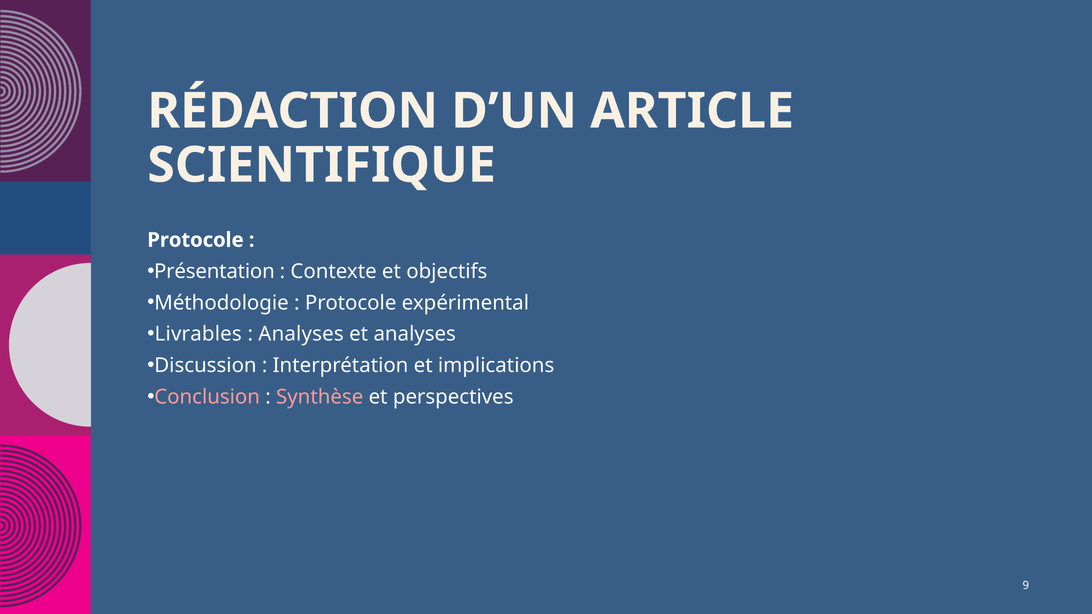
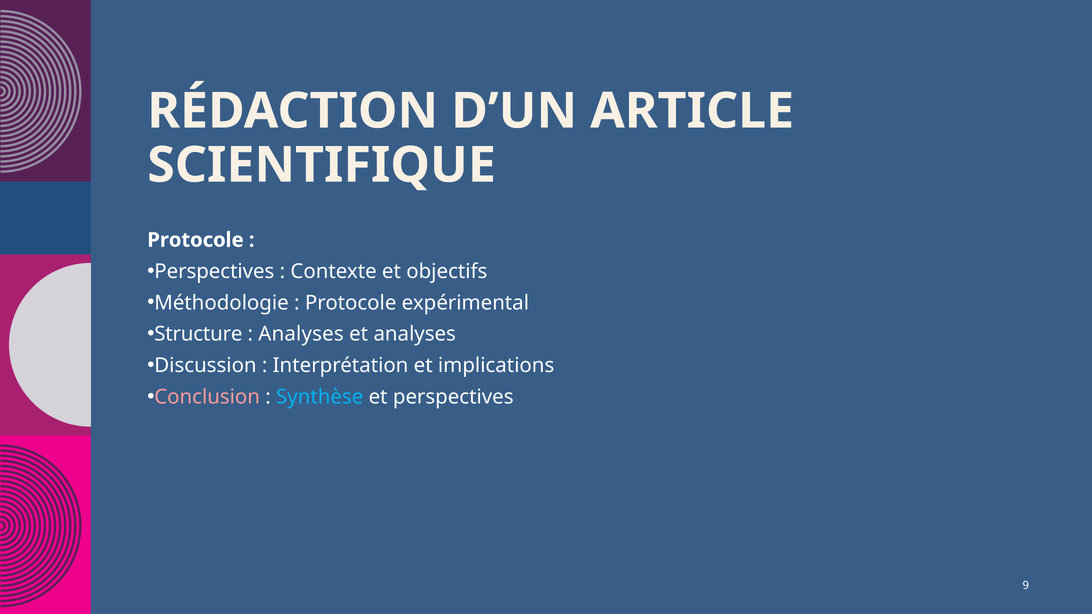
Présentation at (214, 272): Présentation -> Perspectives
Livrables: Livrables -> Structure
Synthèse colour: pink -> light blue
